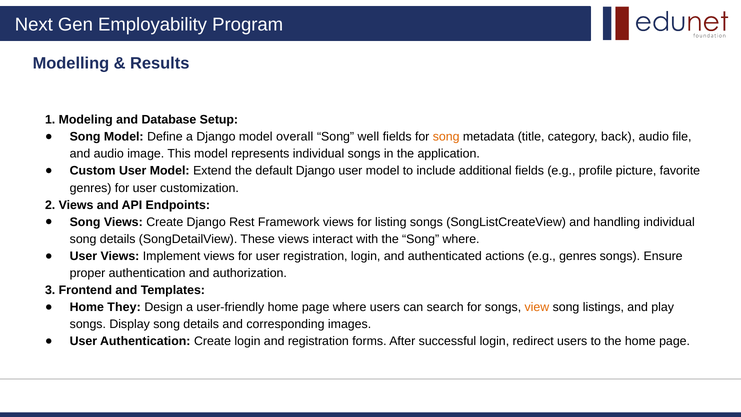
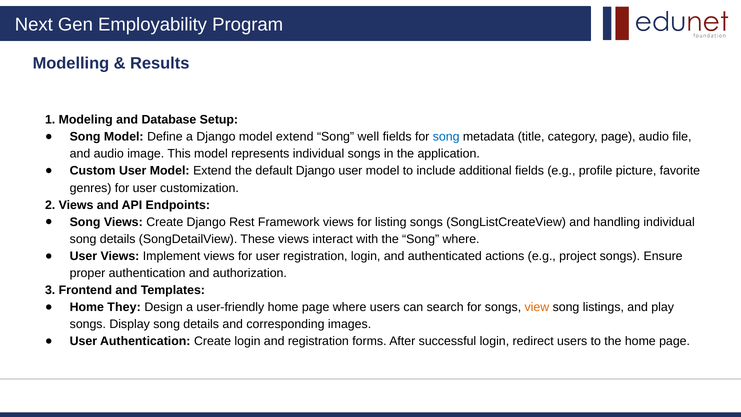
Django model overall: overall -> extend
song at (446, 137) colour: orange -> blue
category back: back -> page
e.g genres: genres -> project
